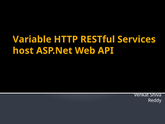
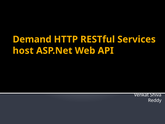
Variable: Variable -> Demand
